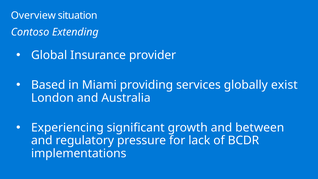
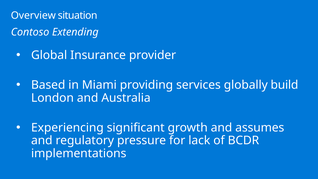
exist: exist -> build
between: between -> assumes
